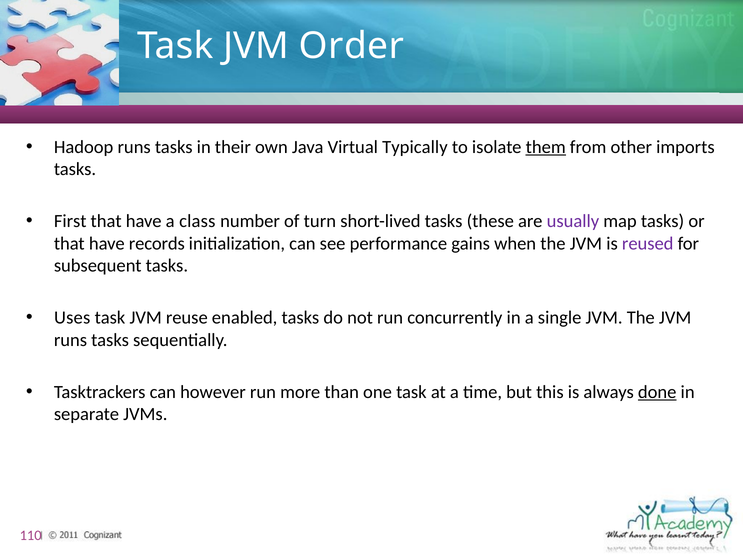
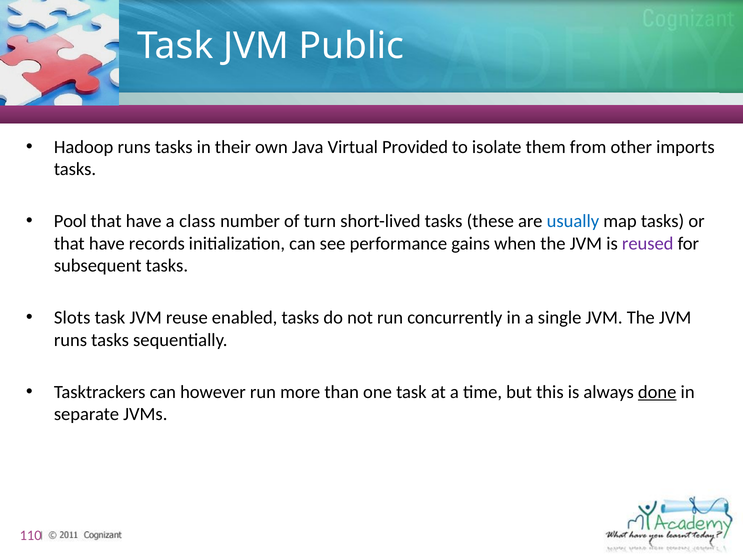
Order: Order -> Public
Typically: Typically -> Provided
them underline: present -> none
First: First -> Pool
usually colour: purple -> blue
Uses: Uses -> Slots
